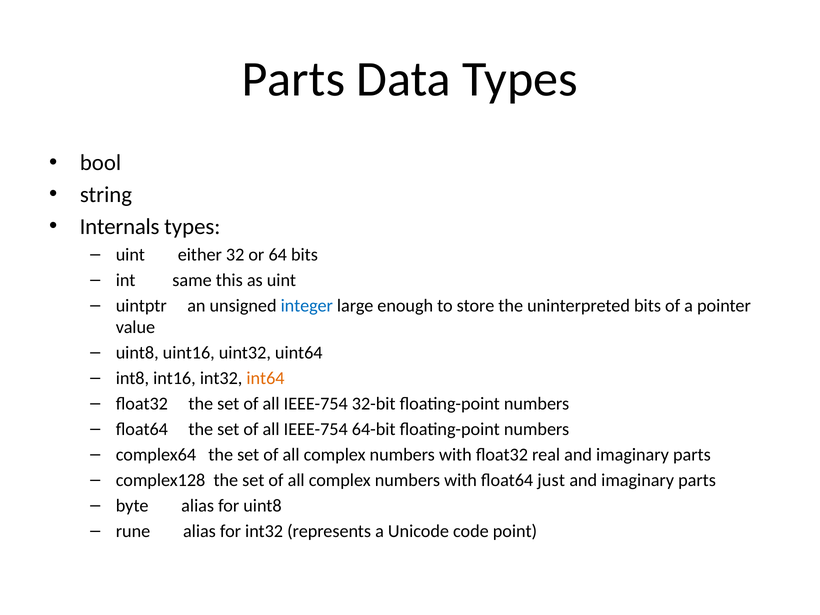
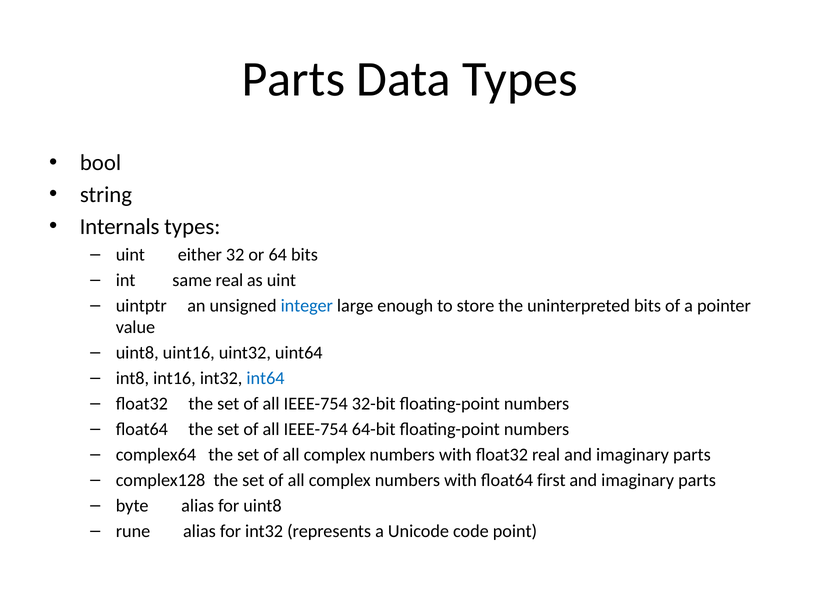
same this: this -> real
int64 colour: orange -> blue
just: just -> first
